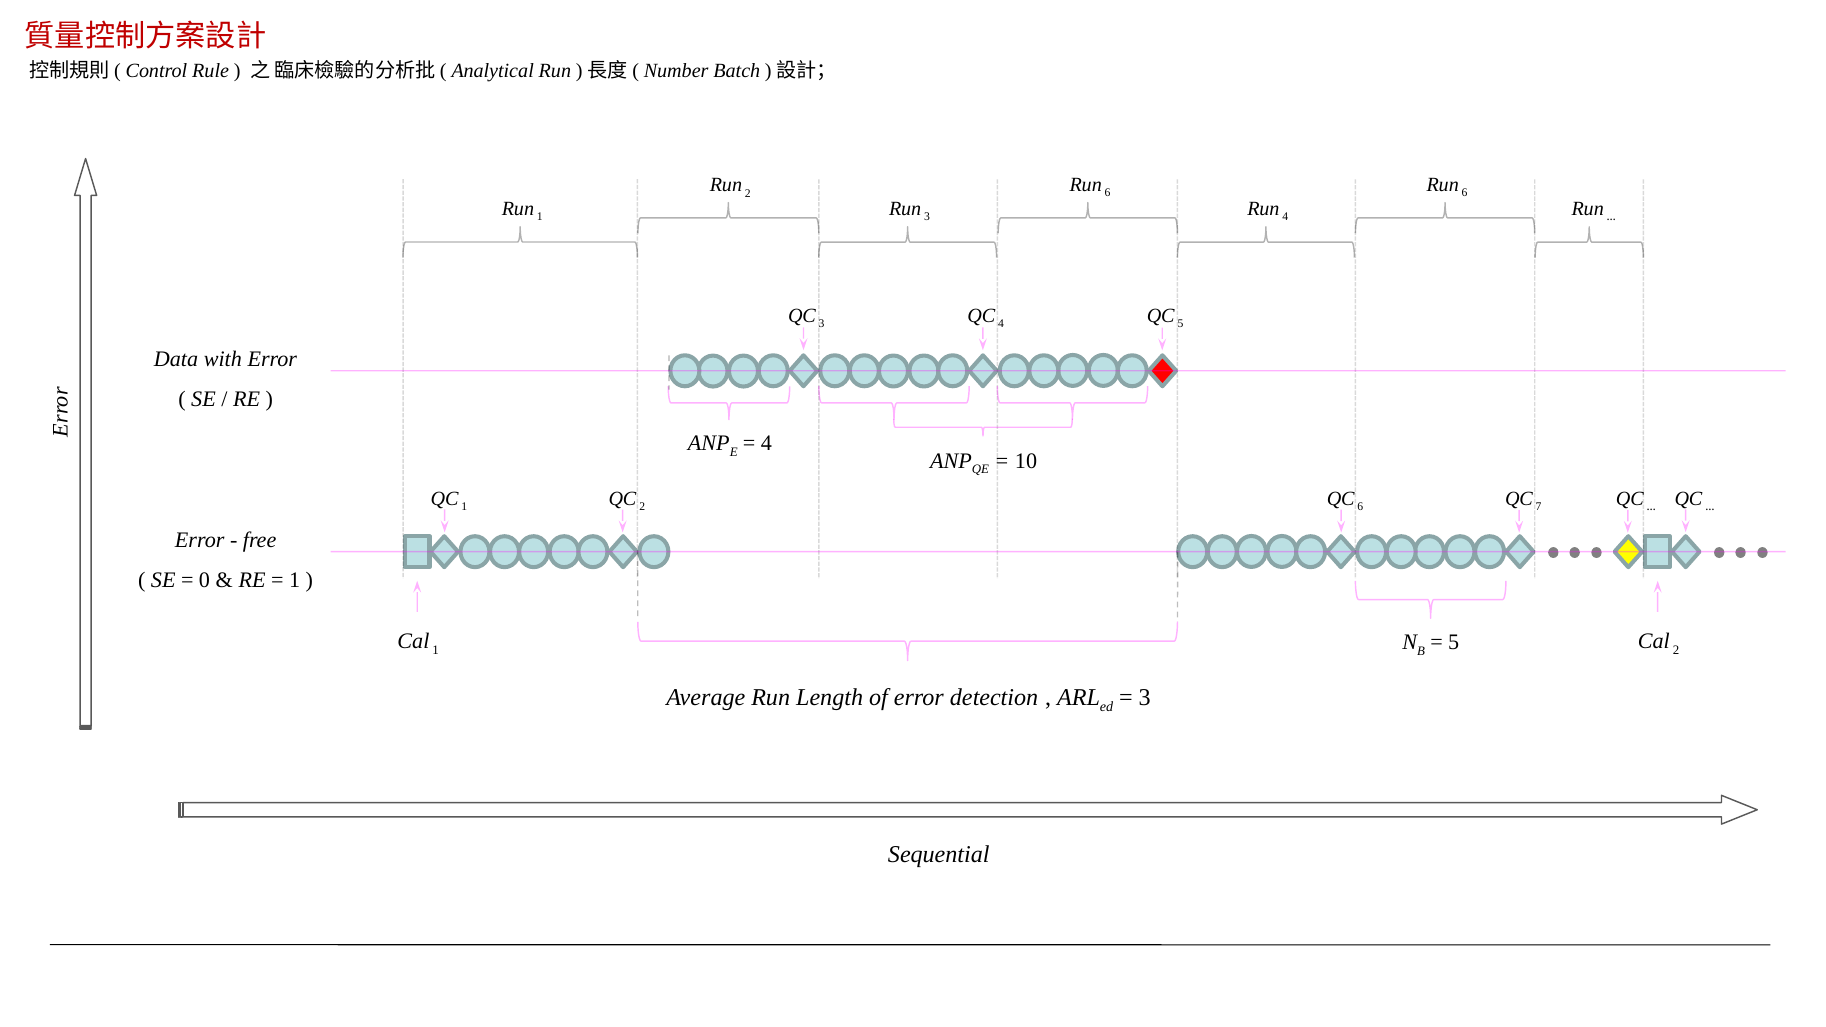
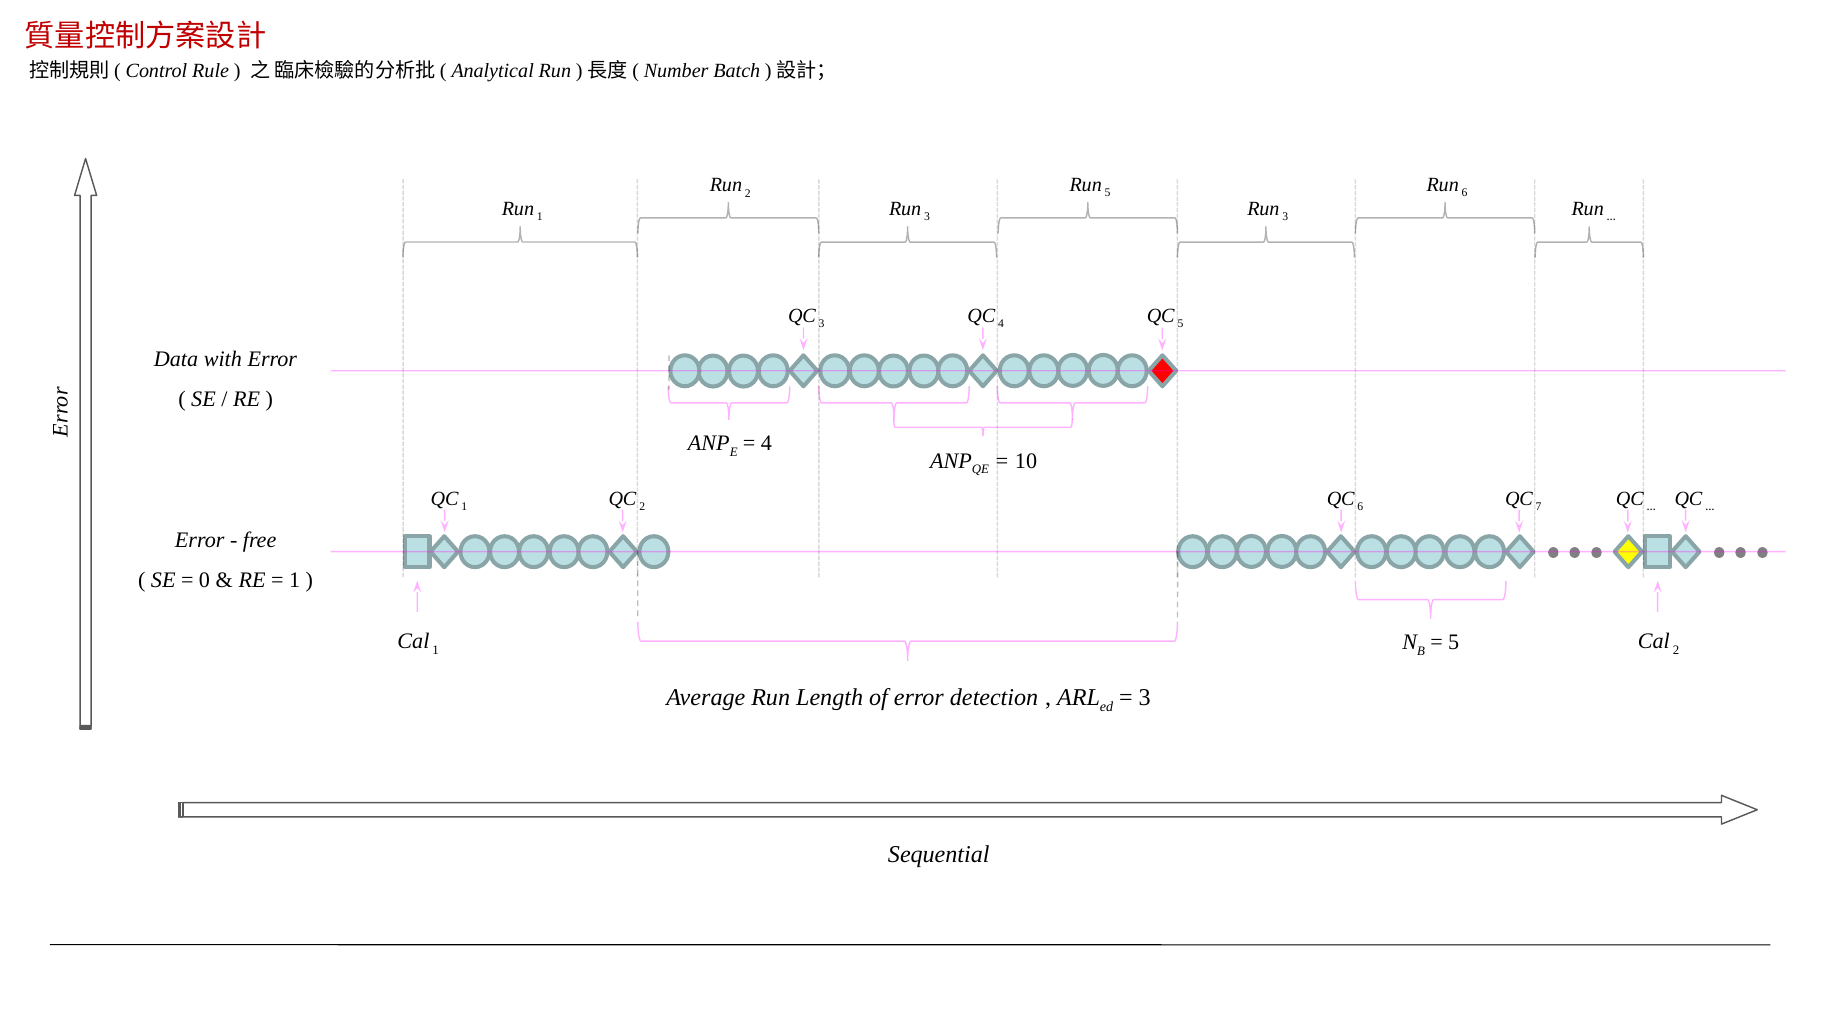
6 at (1108, 193): 6 -> 5
4 at (1285, 217): 4 -> 3
